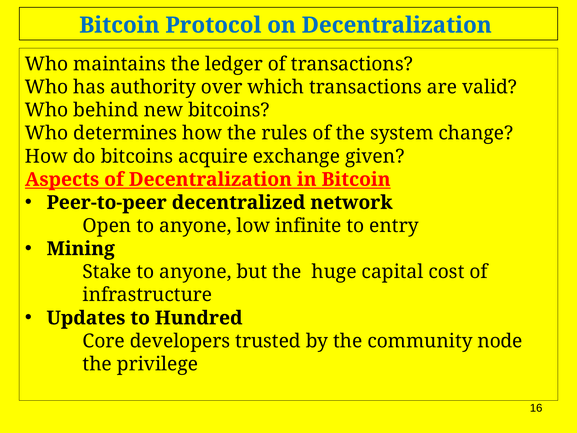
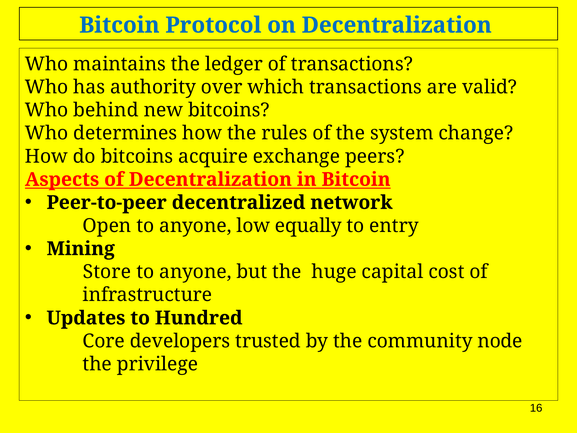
given: given -> peers
infinite: infinite -> equally
Stake: Stake -> Store
